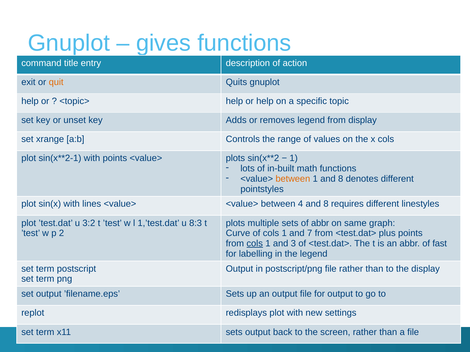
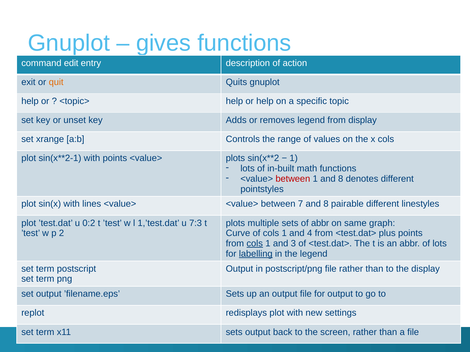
title: title -> edit
between at (293, 179) colour: orange -> red
4: 4 -> 7
requires: requires -> pairable
3:2: 3:2 -> 0:2
8:3: 8:3 -> 7:3
7: 7 -> 4
of fast: fast -> lots
labelling underline: none -> present
